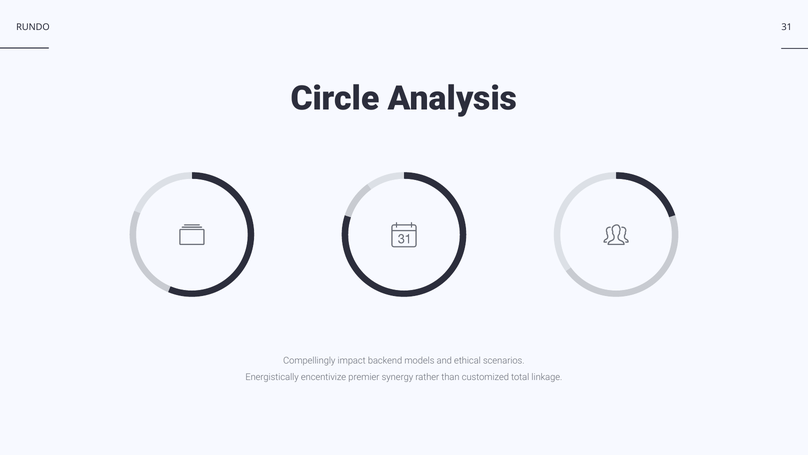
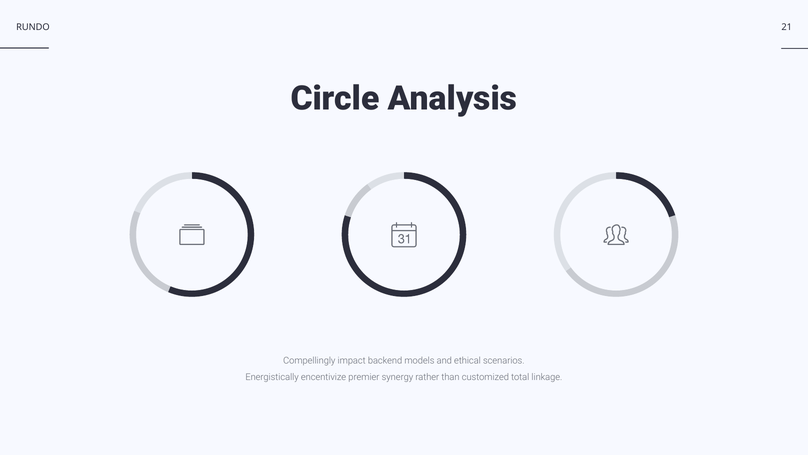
31: 31 -> 21
